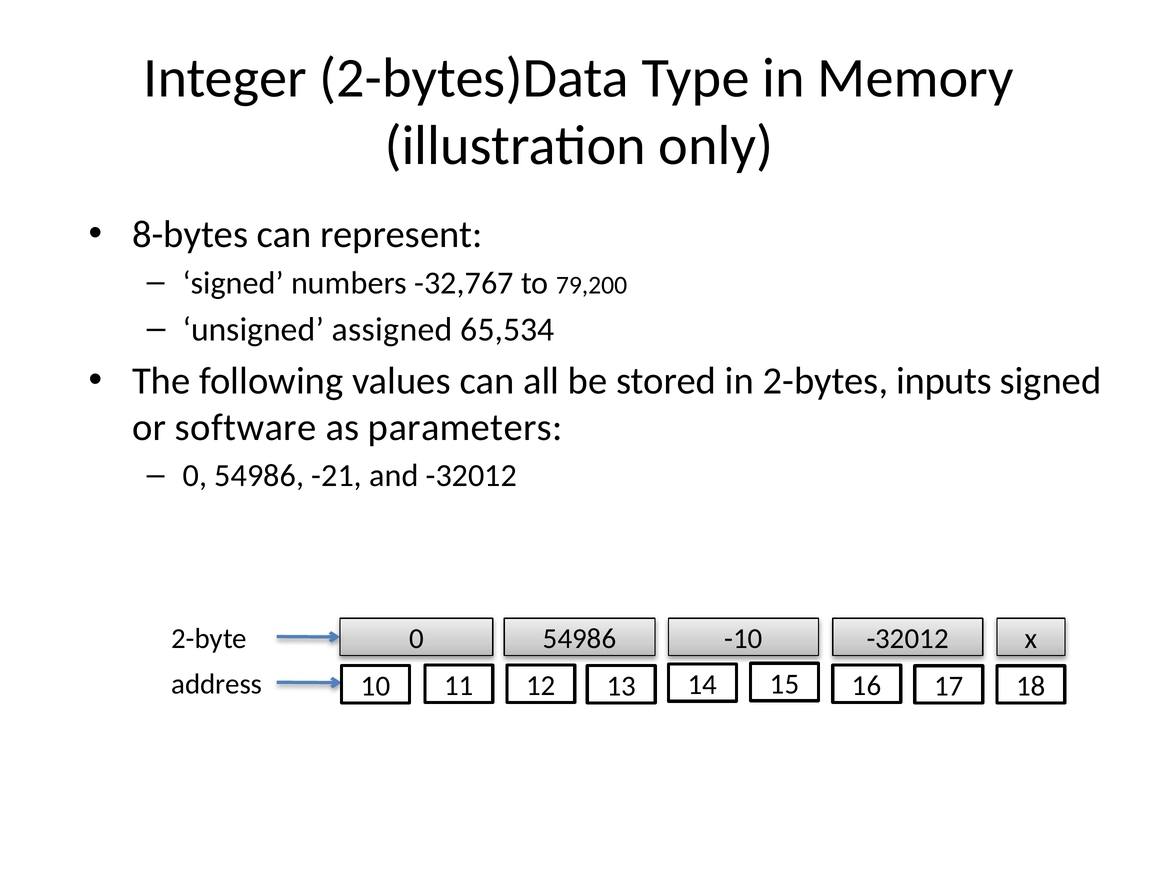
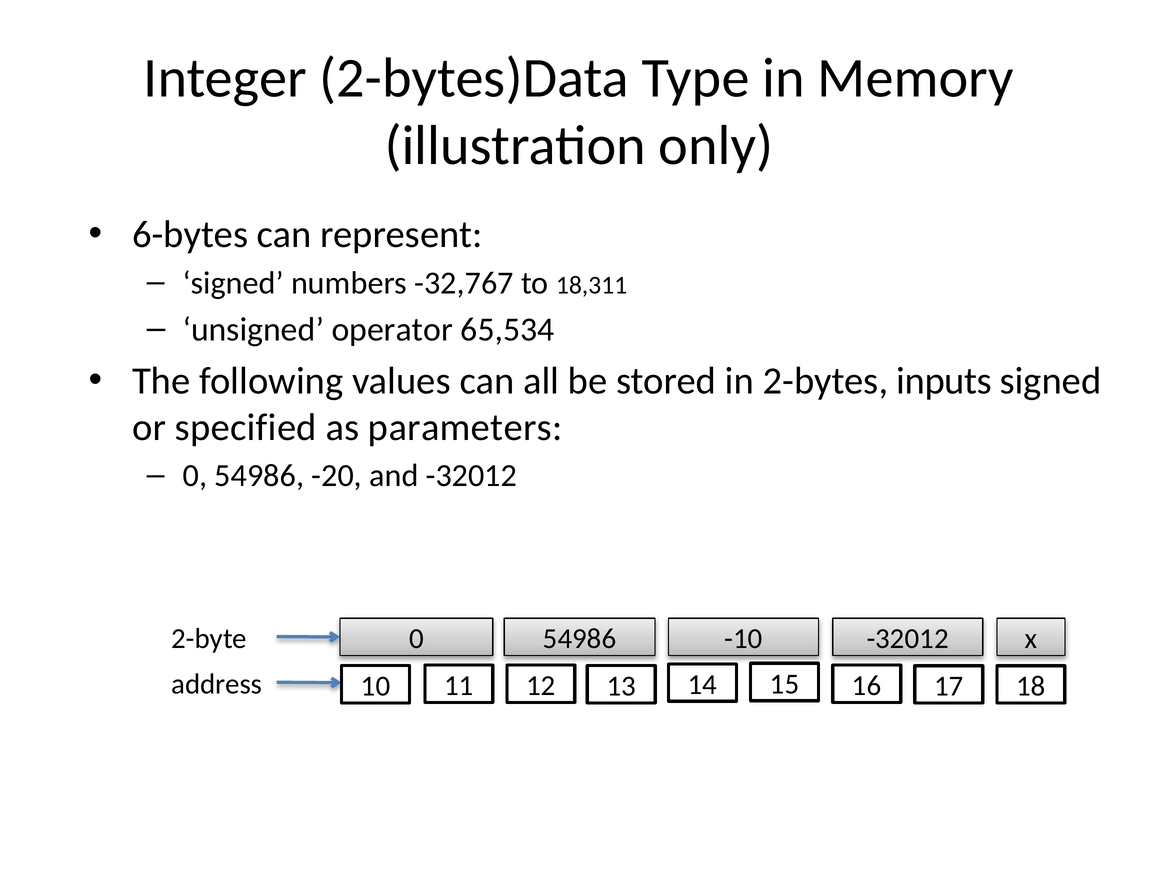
8-bytes: 8-bytes -> 6-bytes
79,200: 79,200 -> 18,311
assigned: assigned -> operator
software: software -> specified
-21: -21 -> -20
